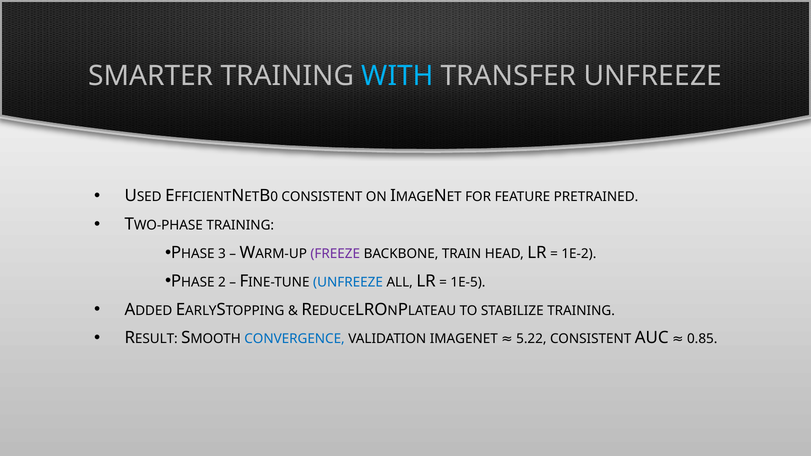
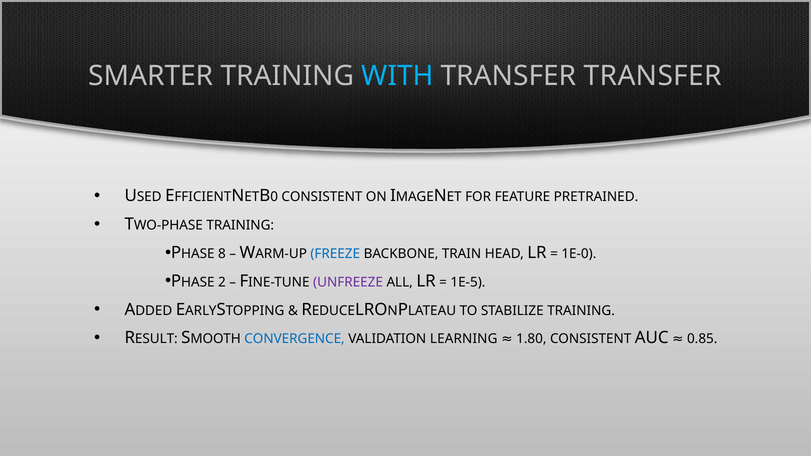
TRANSFER UNFREEZE: UNFREEZE -> TRANSFER
3: 3 -> 8
FREEZE colour: purple -> blue
1E-2: 1E-2 -> 1E-0
UNFREEZE at (348, 282) colour: blue -> purple
VALIDATION IMAGENET: IMAGENET -> LEARNING
5.22: 5.22 -> 1.80
